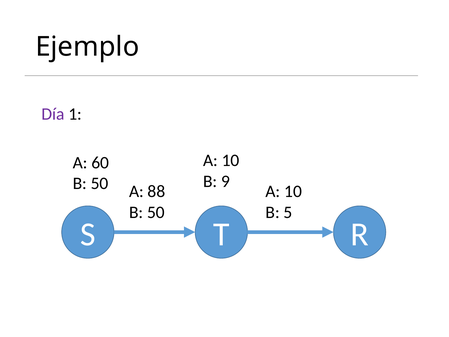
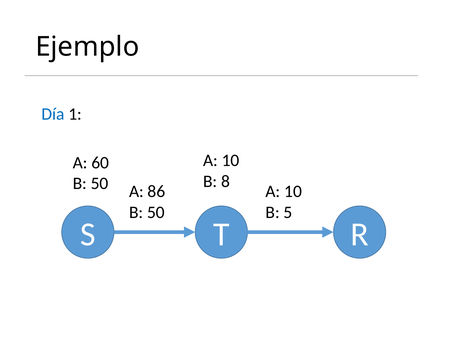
Día colour: purple -> blue
9: 9 -> 8
88: 88 -> 86
